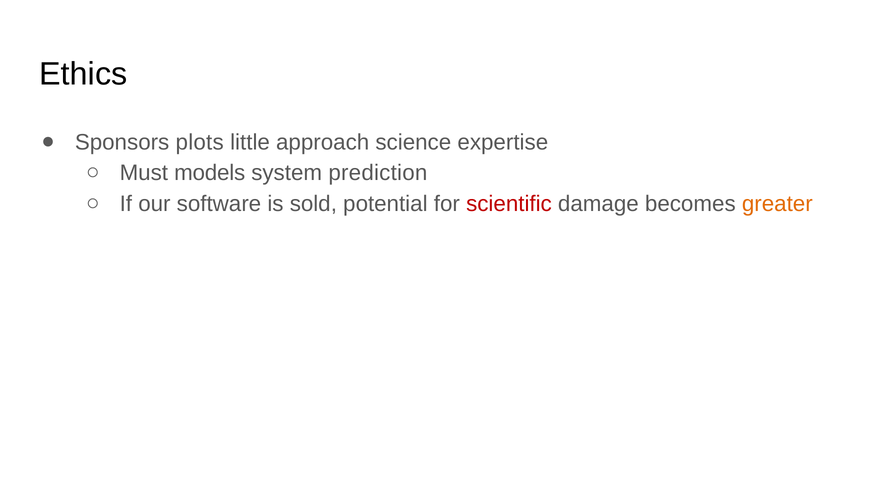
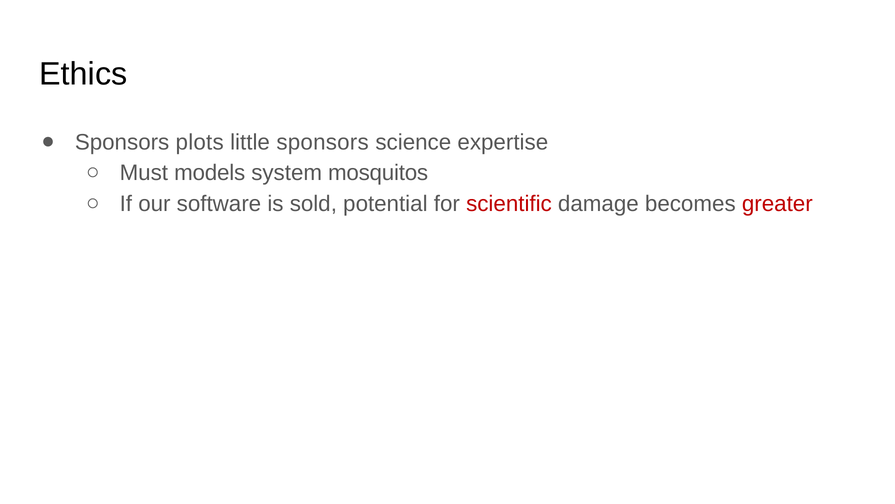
little approach: approach -> sponsors
prediction: prediction -> mosquitos
greater colour: orange -> red
